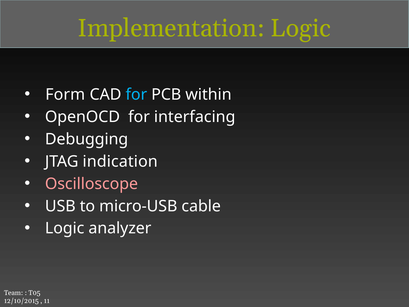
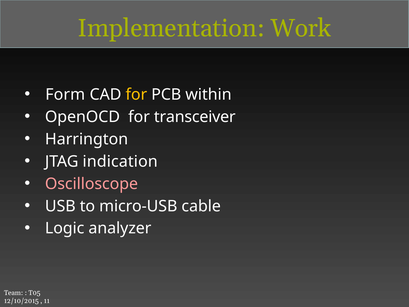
Implementation Logic: Logic -> Work
for at (136, 95) colour: light blue -> yellow
interfacing: interfacing -> transceiver
Debugging: Debugging -> Harrington
